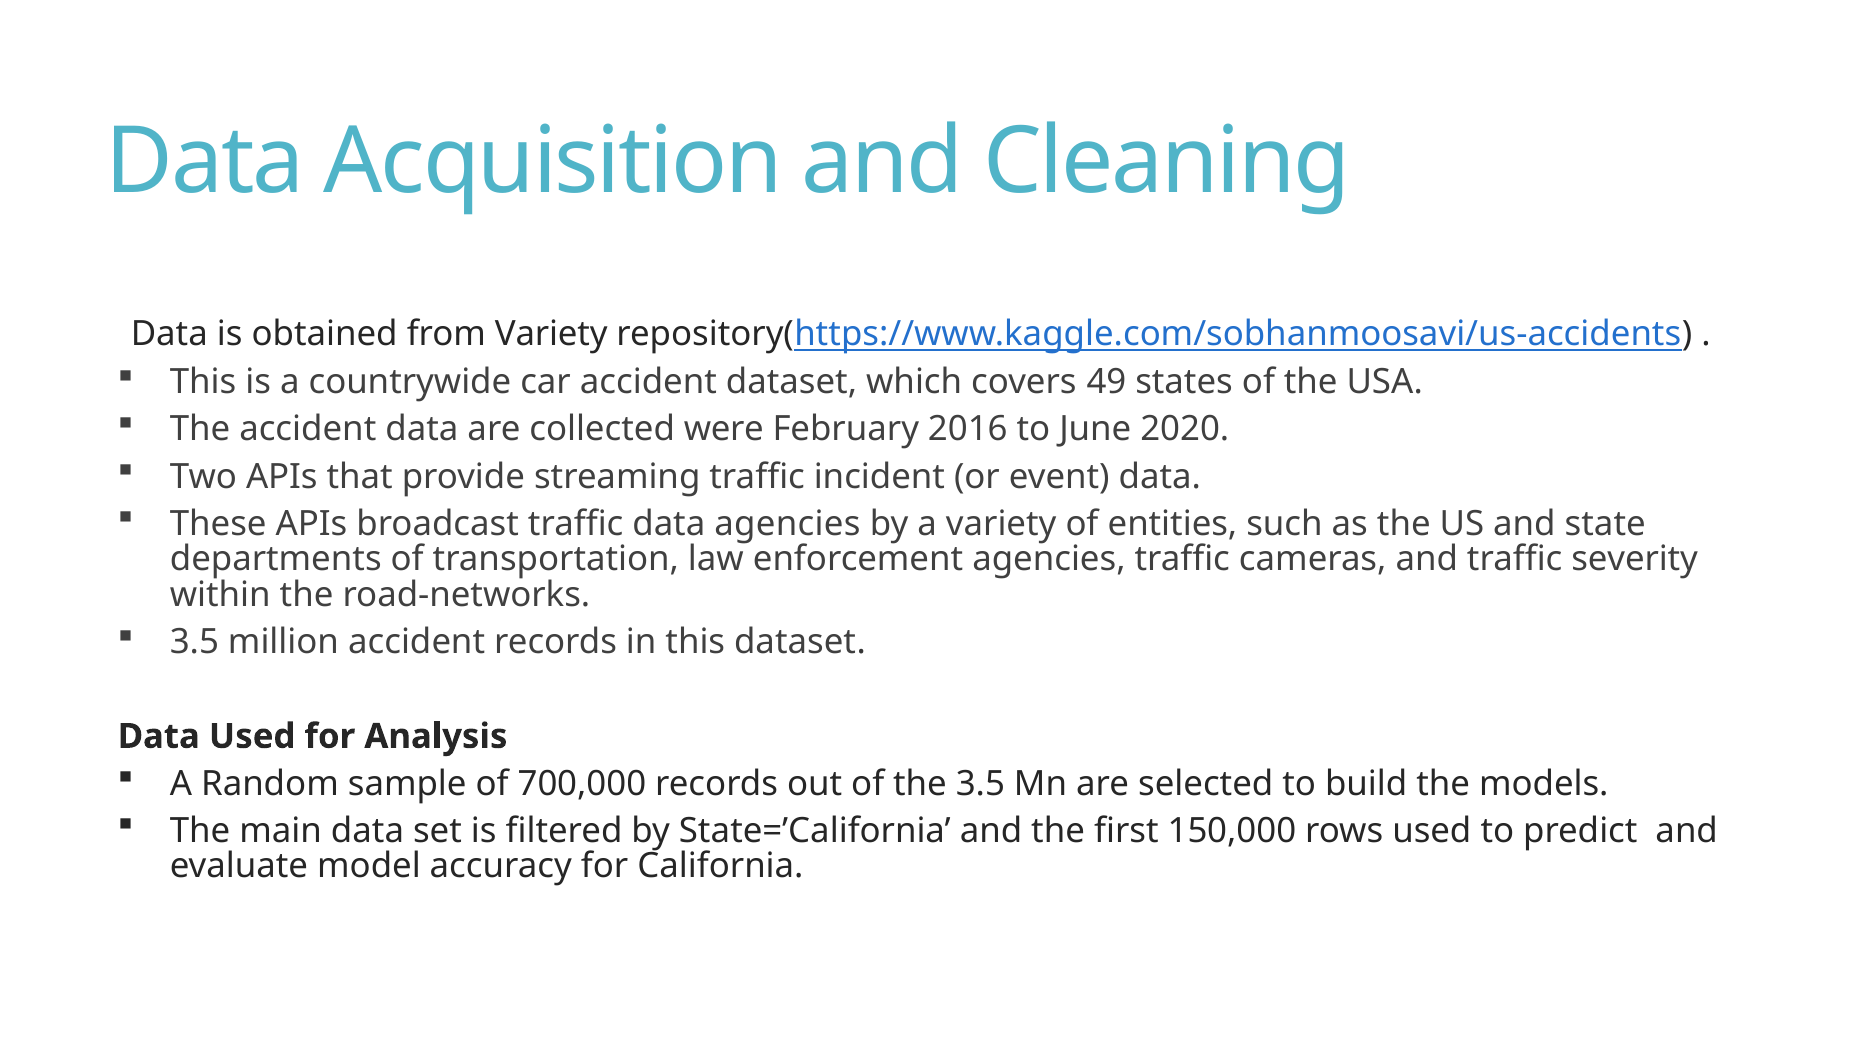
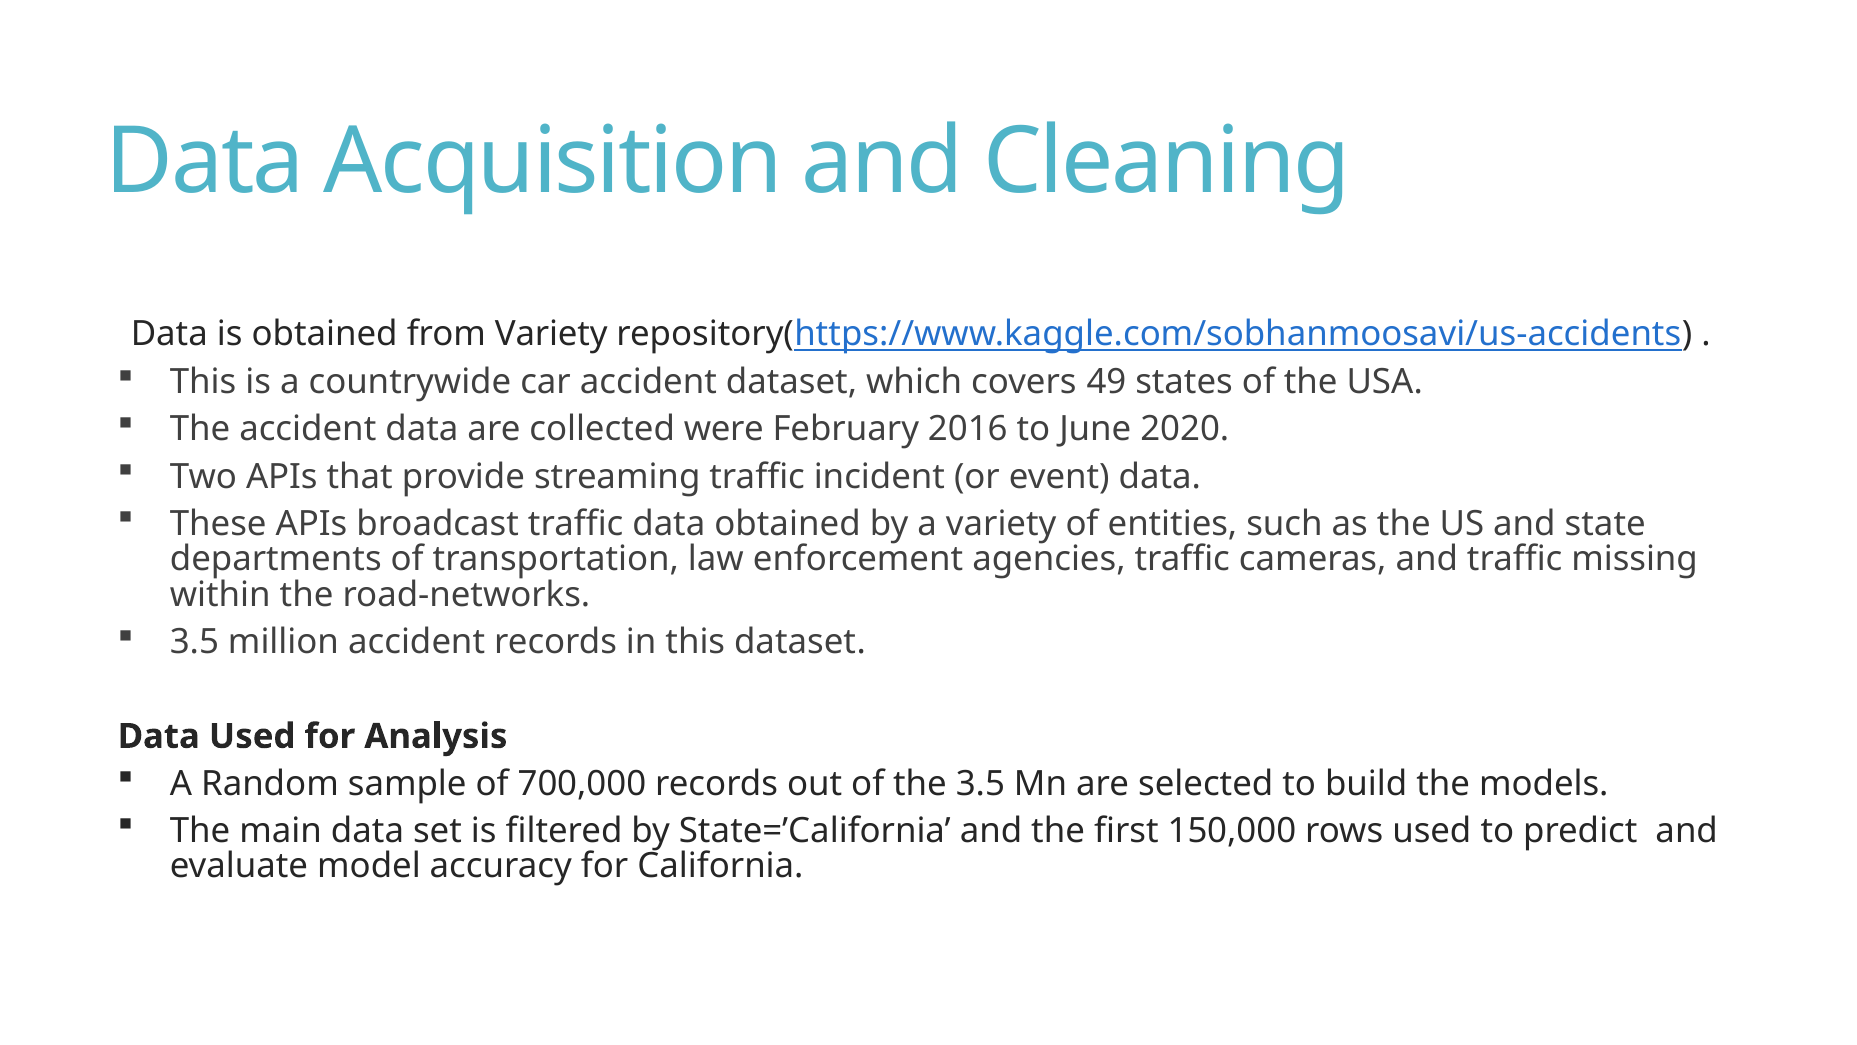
data agencies: agencies -> obtained
severity: severity -> missing
